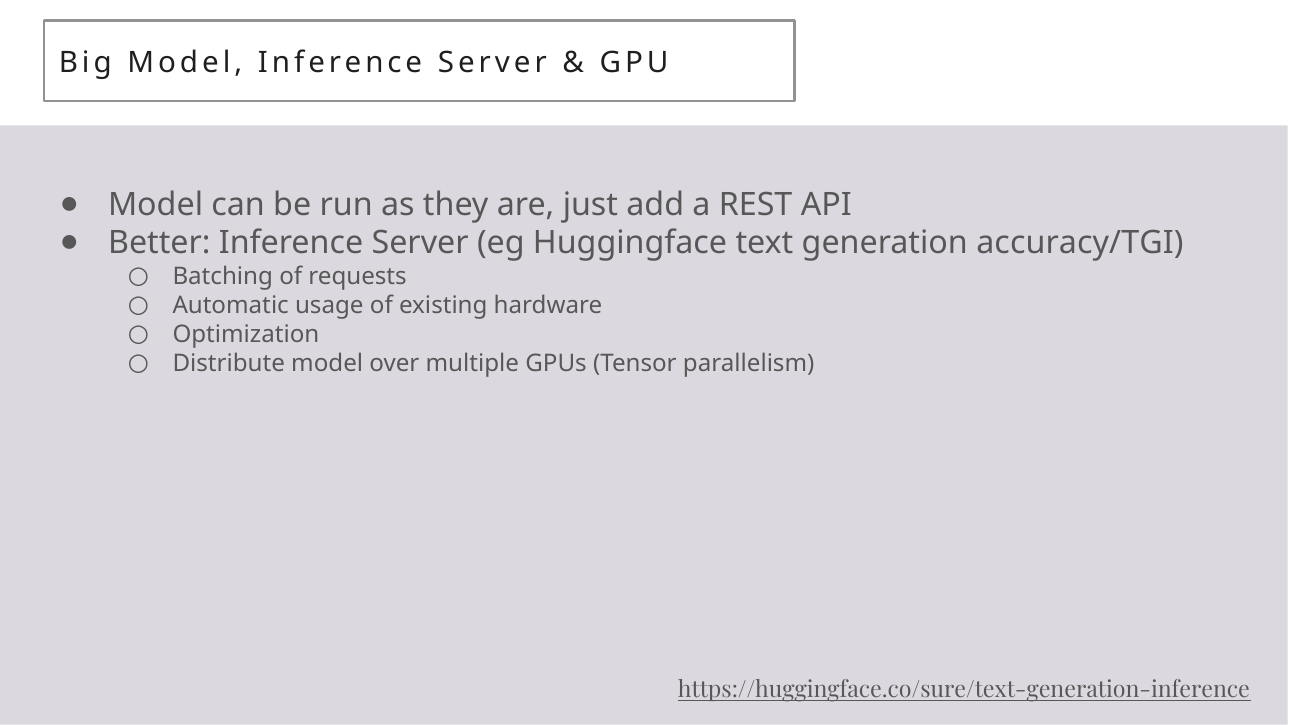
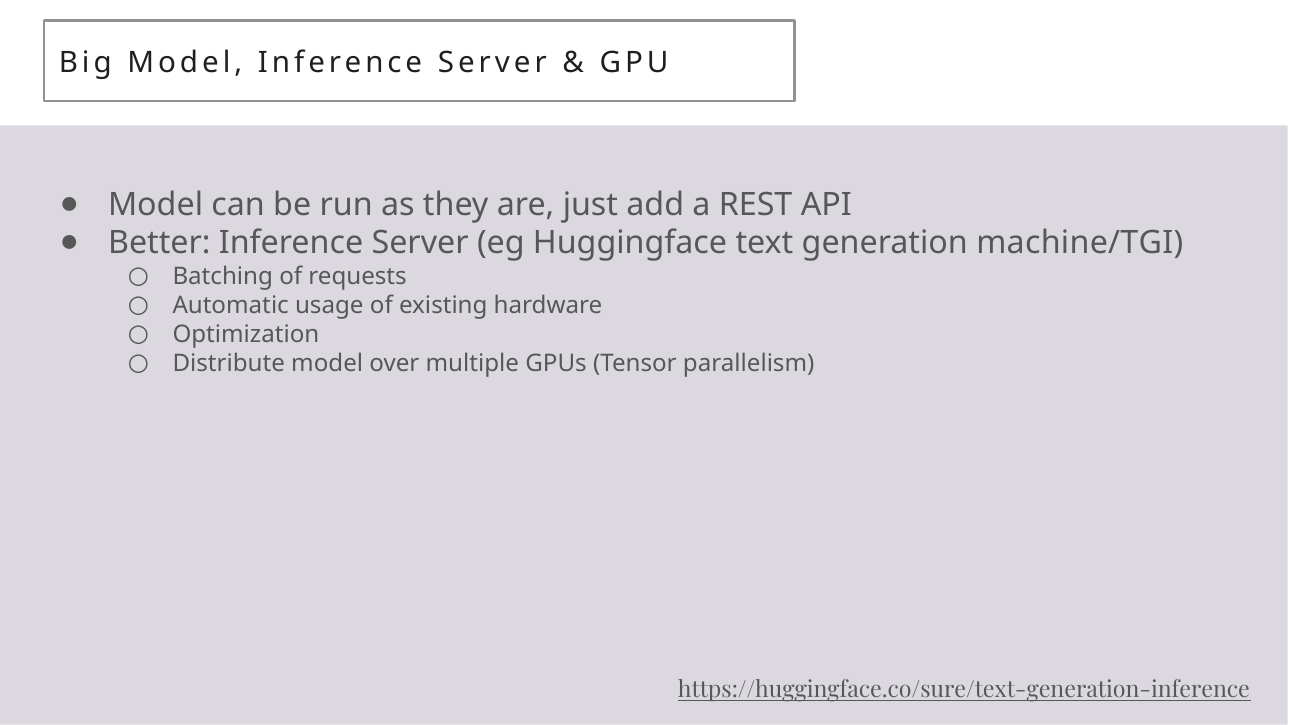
accuracy/TGI: accuracy/TGI -> machine/TGI
